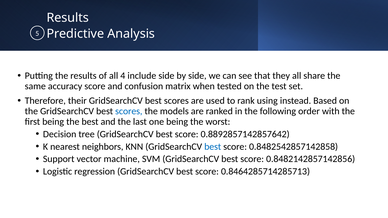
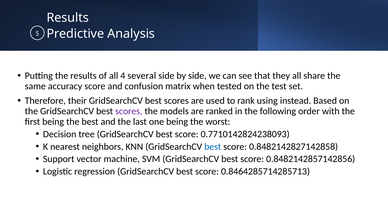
include: include -> several
scores at (129, 111) colour: blue -> purple
0.8892857142857642: 0.8892857142857642 -> 0.7710142824238093
0.8482542857142858: 0.8482542857142858 -> 0.8482142827142858
